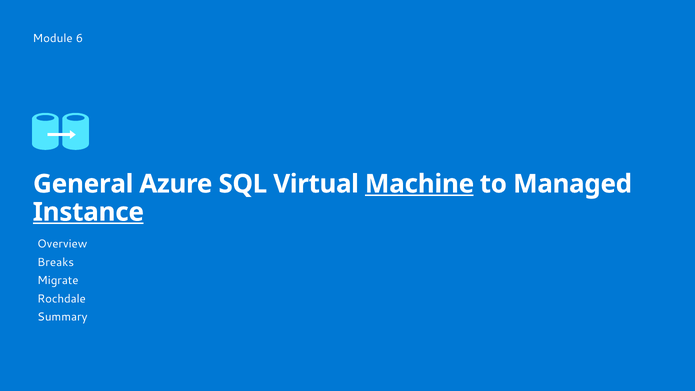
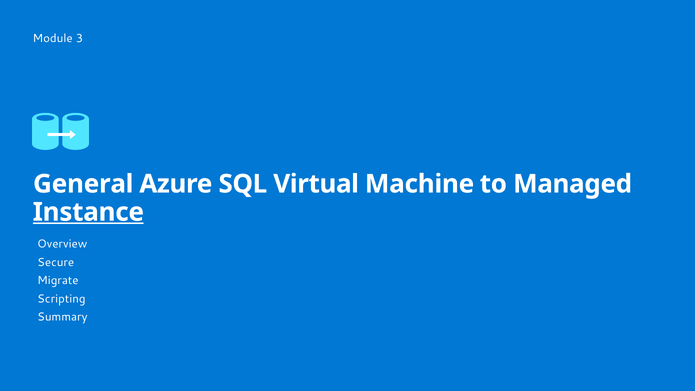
6: 6 -> 3
Machine underline: present -> none
Breaks: Breaks -> Secure
Rochdale: Rochdale -> Scripting
